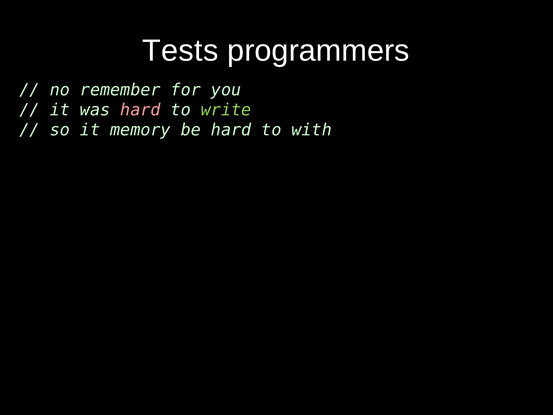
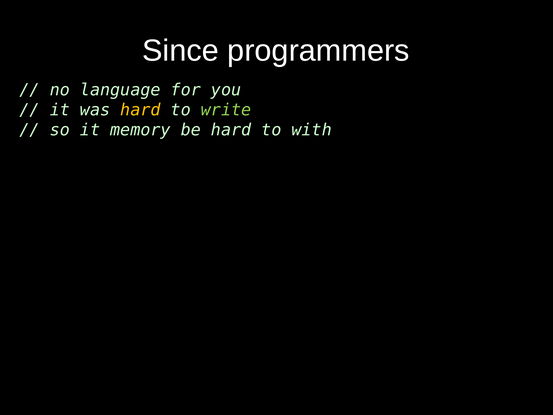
Tests: Tests -> Since
remember: remember -> language
hard at (140, 110) colour: pink -> yellow
